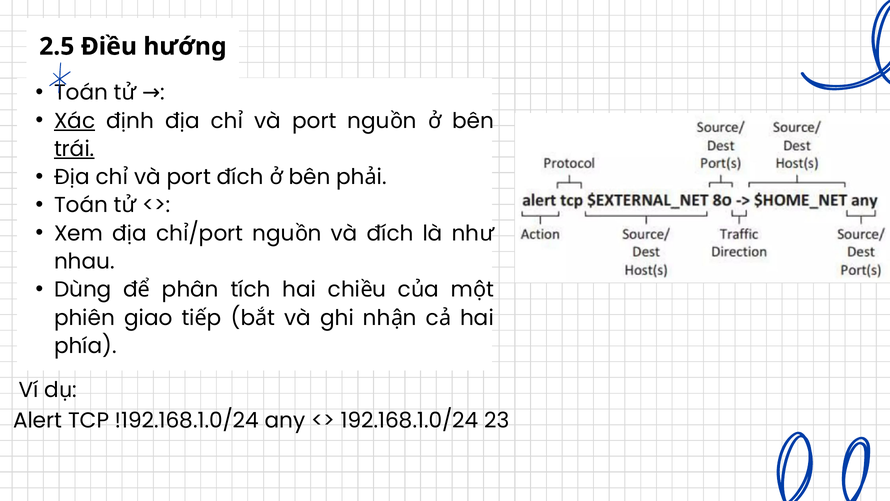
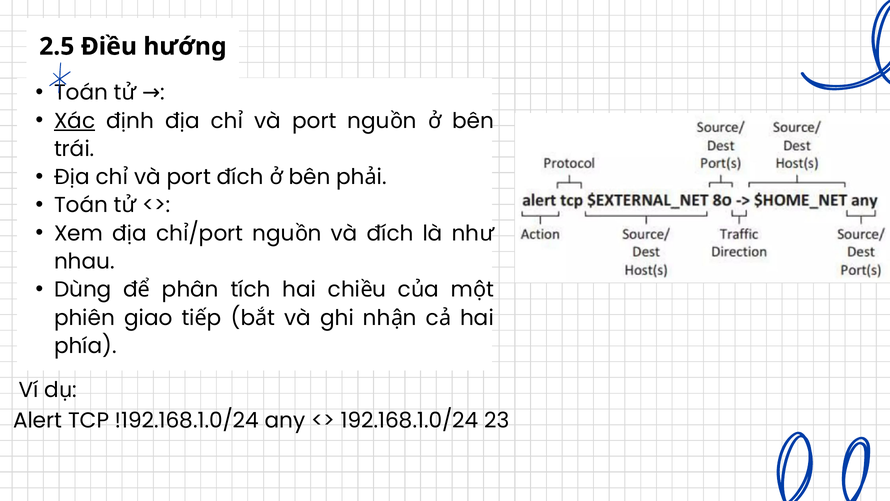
trái underline: present -> none
